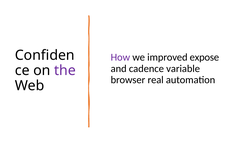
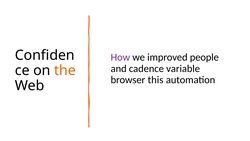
expose: expose -> people
the colour: purple -> orange
real: real -> this
